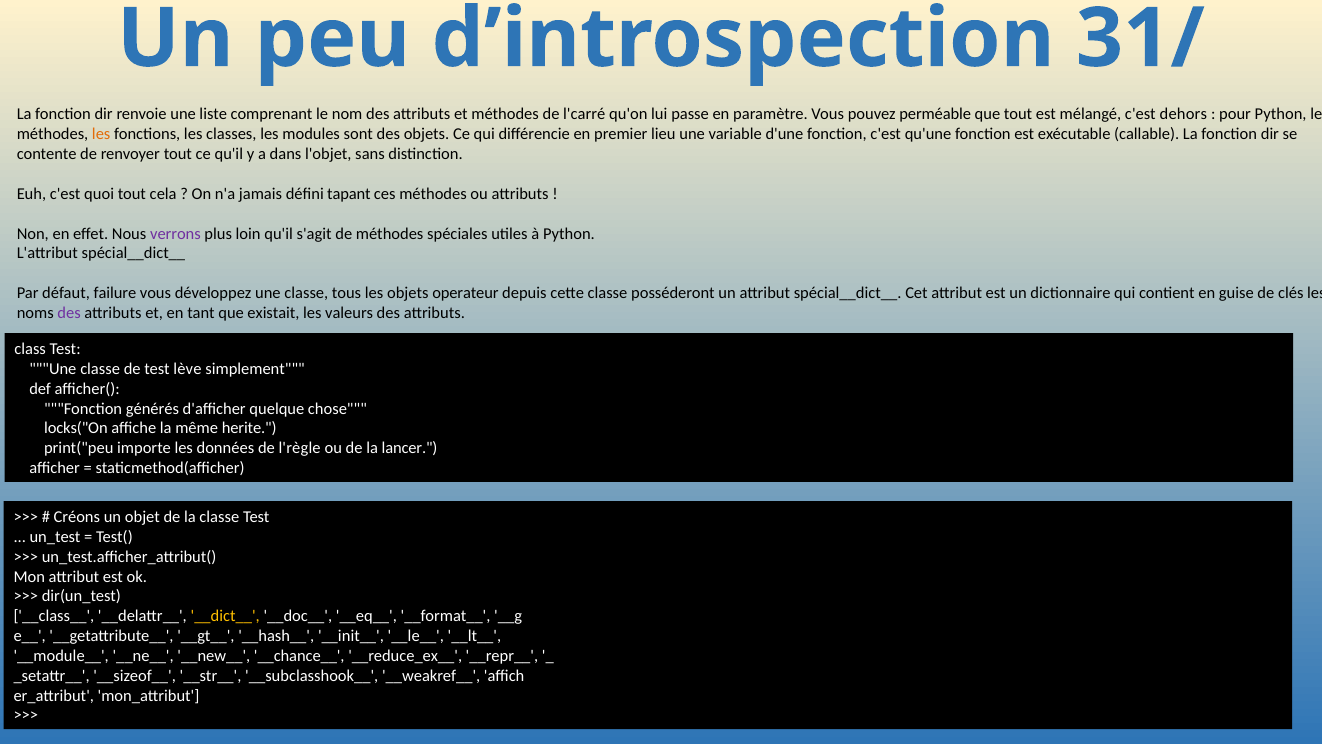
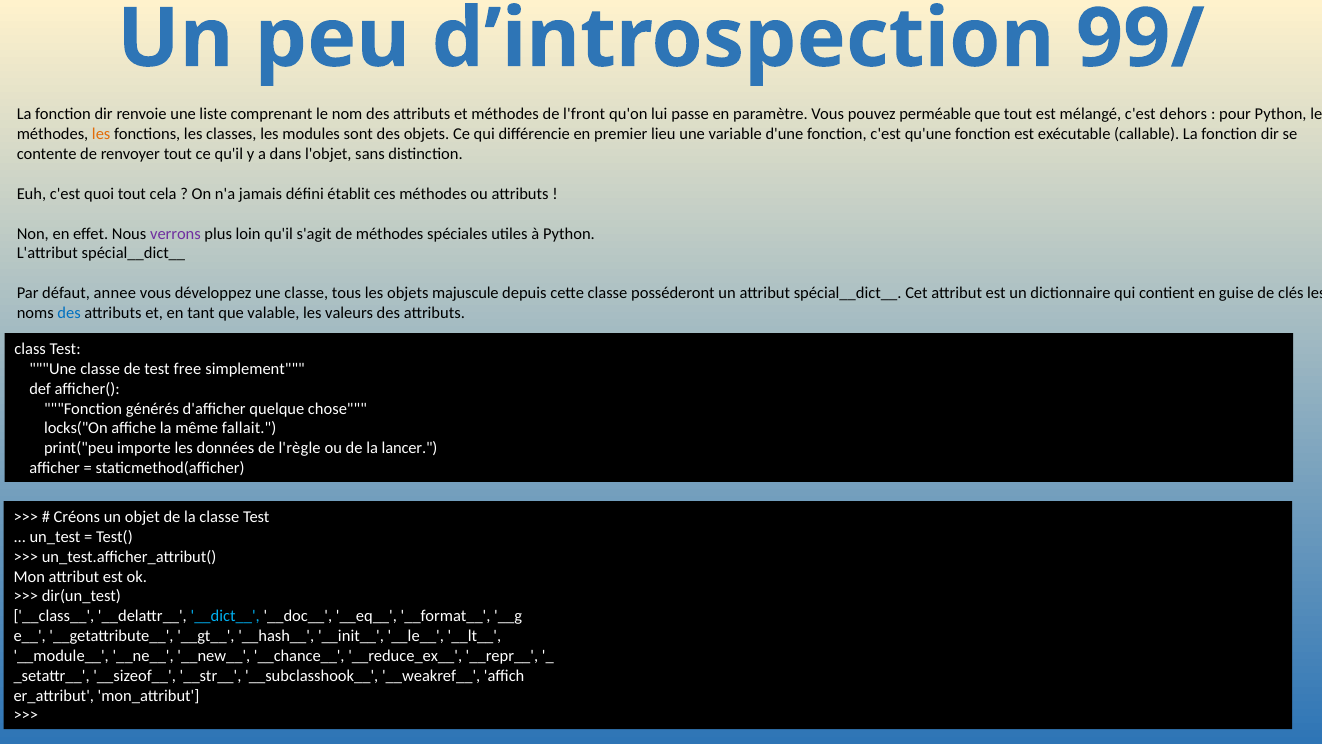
31/: 31/ -> 99/
l'carré: l'carré -> l'front
tapant: tapant -> établit
failure: failure -> annee
operateur: operateur -> majuscule
des at (69, 313) colour: purple -> blue
existait: existait -> valable
lève: lève -> free
herite: herite -> fallait
__dict__ colour: yellow -> light blue
